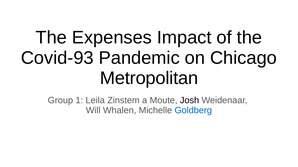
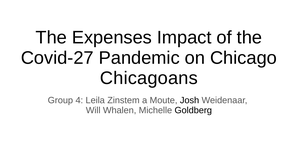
Covid-93: Covid-93 -> Covid-27
Metropolitan: Metropolitan -> Chicagoans
1: 1 -> 4
Goldberg colour: blue -> black
